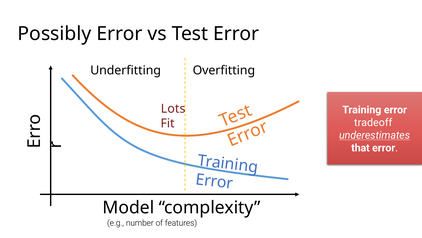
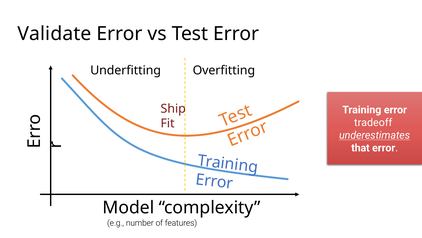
Possibly: Possibly -> Validate
Lots: Lots -> Ship
